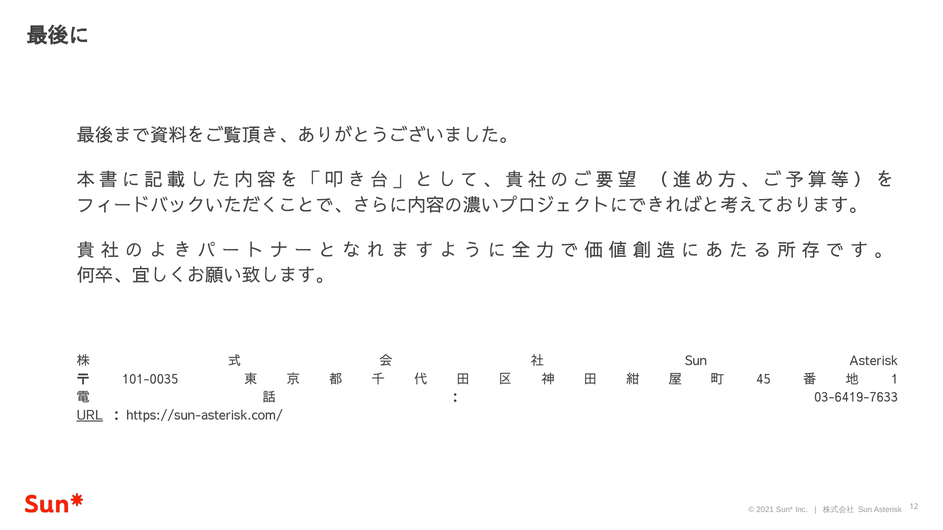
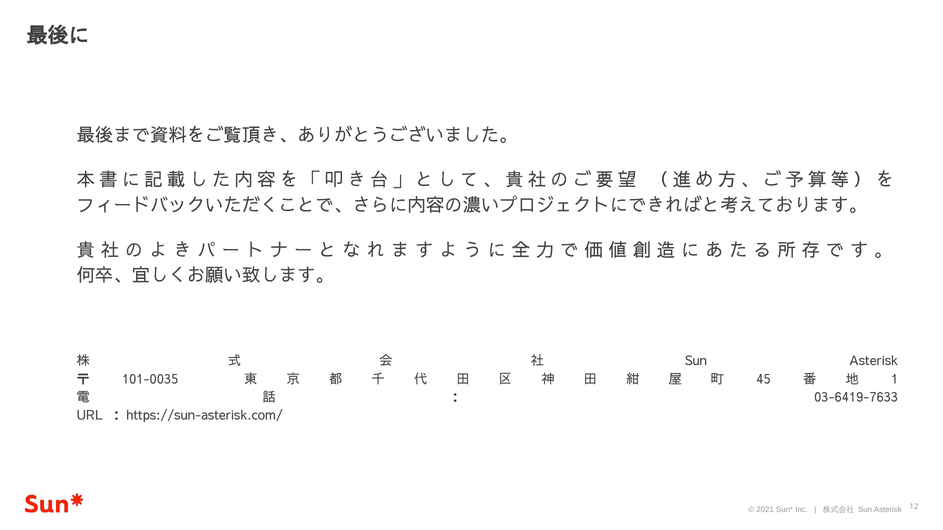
URL underline: present -> none
